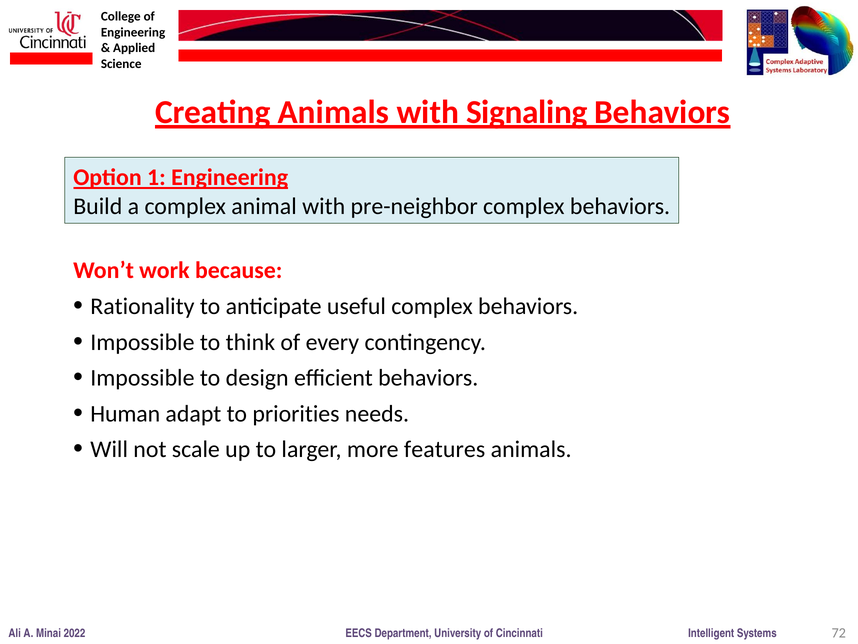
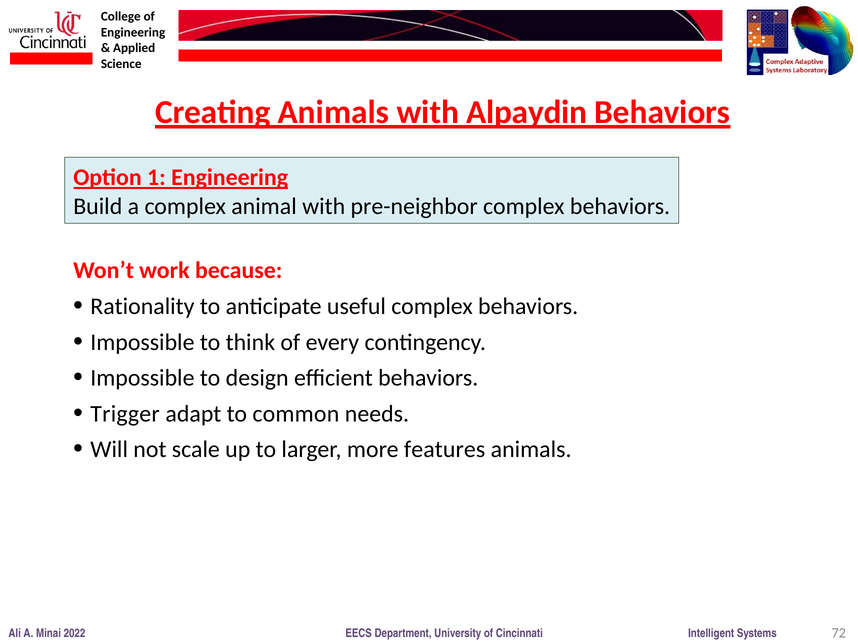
Signaling: Signaling -> Alpaydin
Human: Human -> Trigger
priorities: priorities -> common
